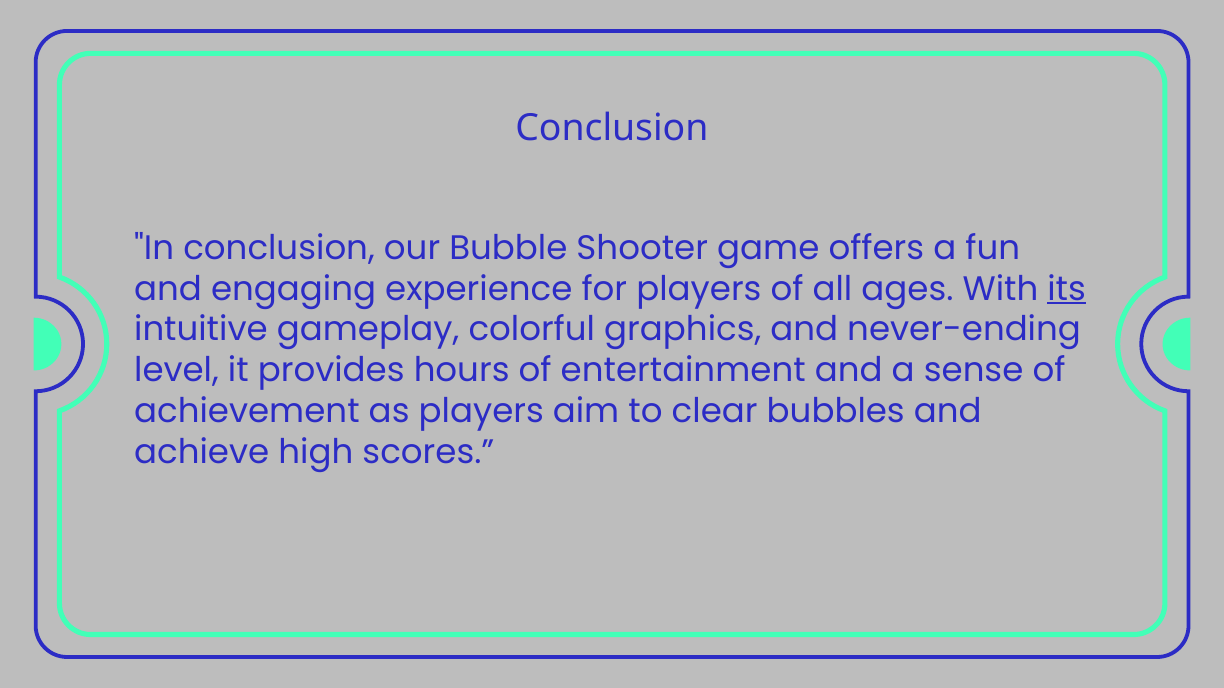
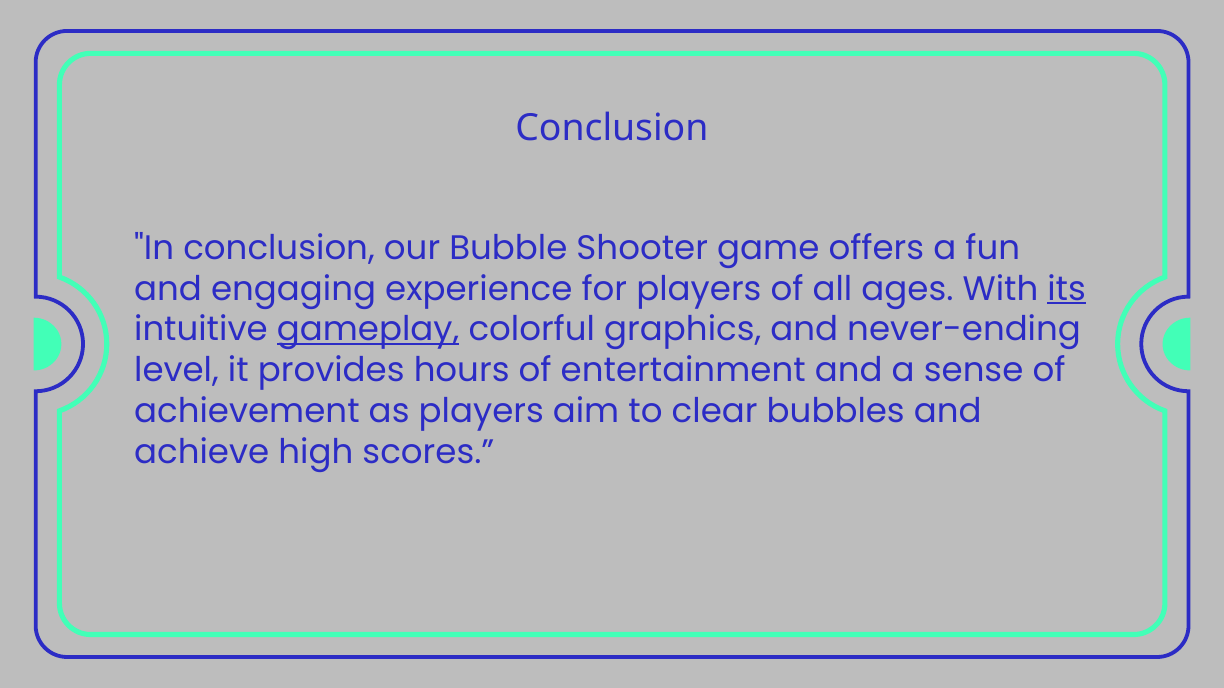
gameplay underline: none -> present
